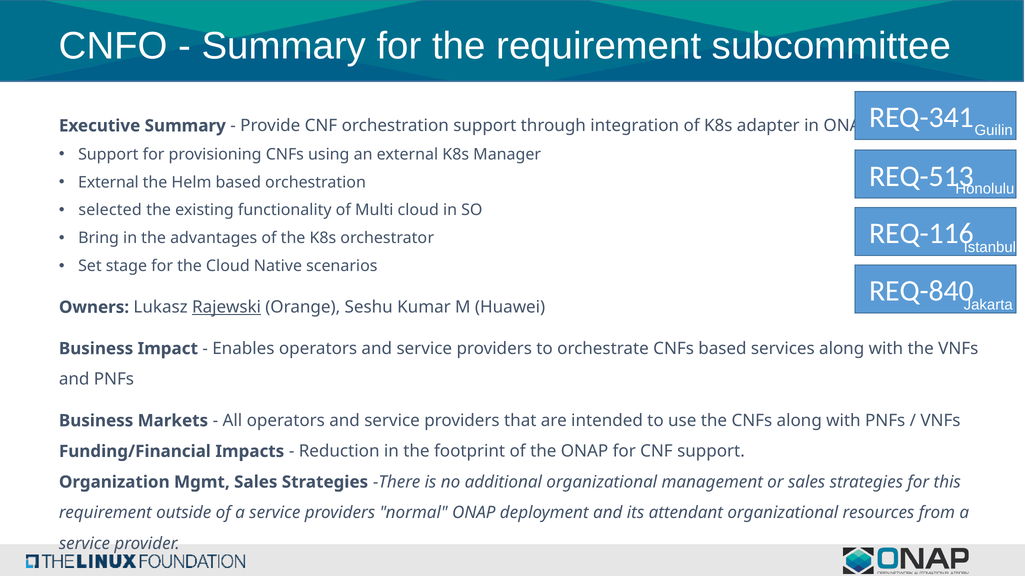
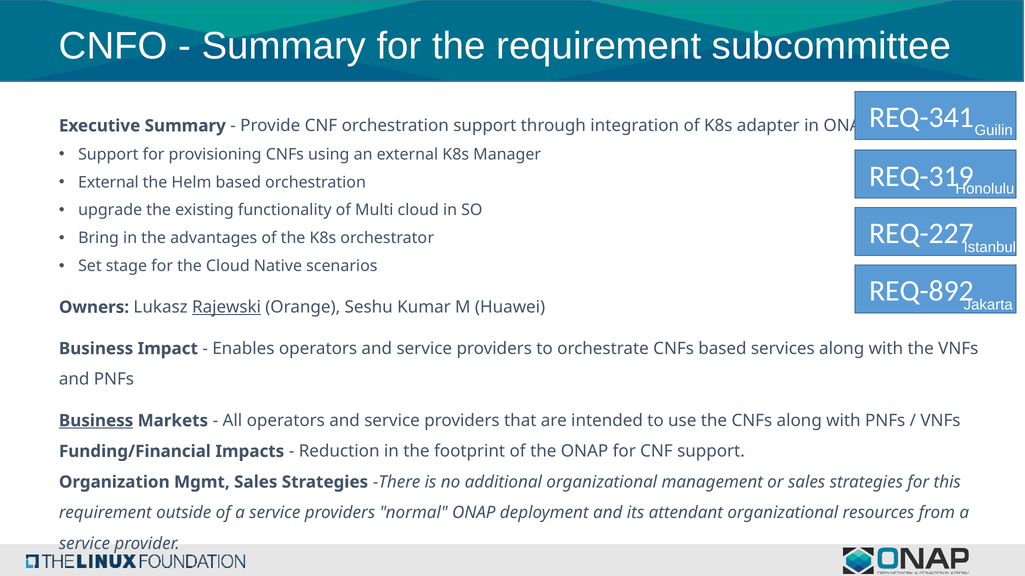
REQ-513: REQ-513 -> REQ-319
selected: selected -> upgrade
REQ-116: REQ-116 -> REQ-227
REQ-840: REQ-840 -> REQ-892
Business at (96, 421) underline: none -> present
